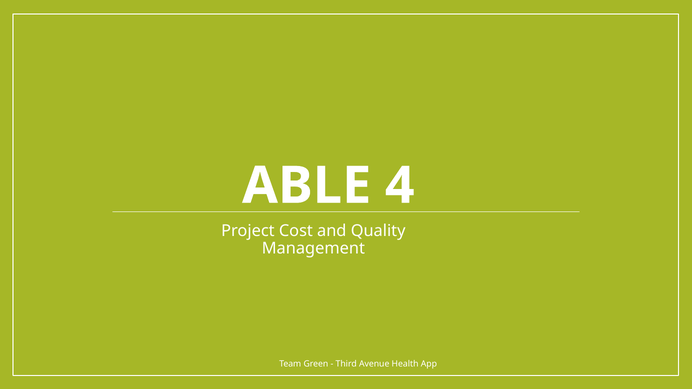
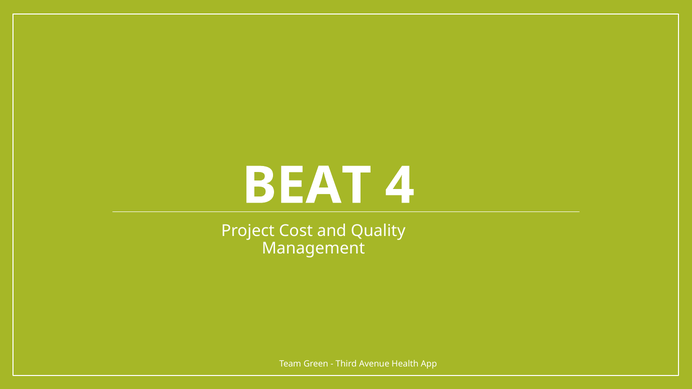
ABLE: ABLE -> BEAT
